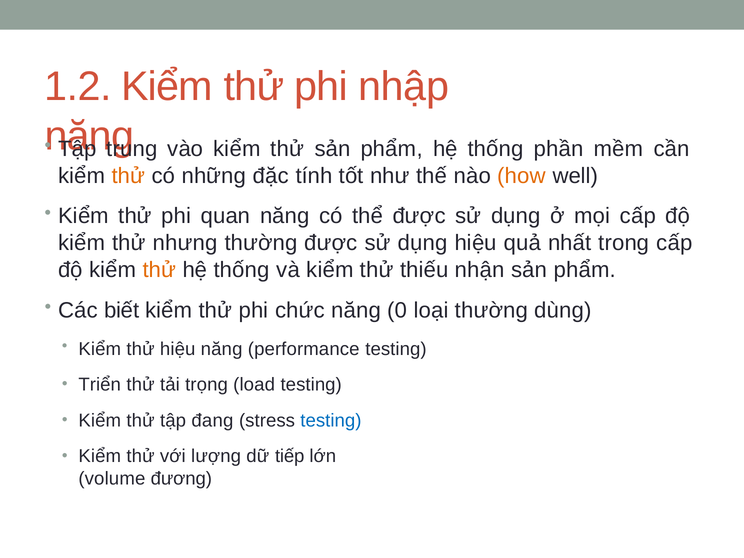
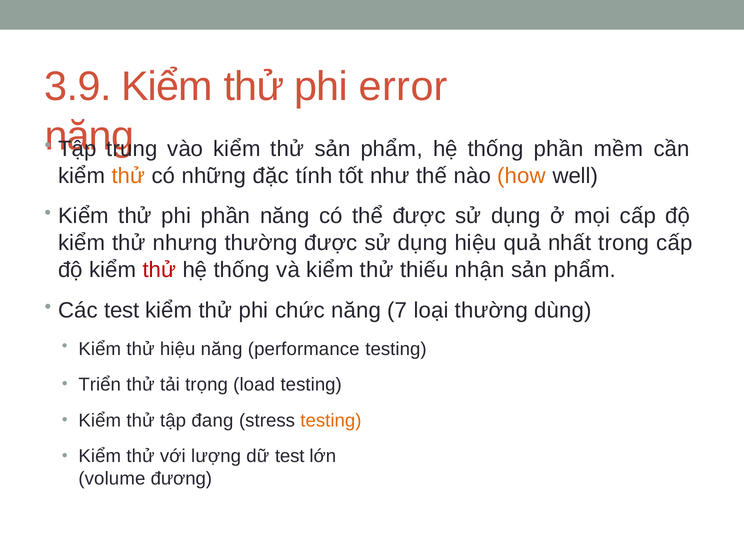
1.2: 1.2 -> 3.9
nhập: nhập -> error
phi quan: quan -> phần
thử at (159, 270) colour: orange -> red
Các biết: biết -> test
0: 0 -> 7
testing at (331, 420) colour: blue -> orange
dữ tiếp: tiếp -> test
